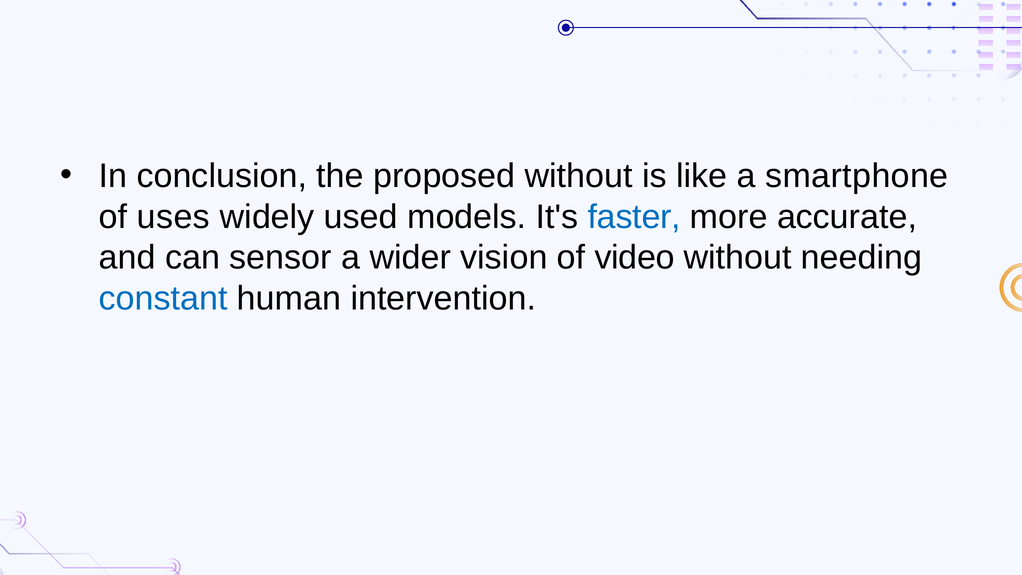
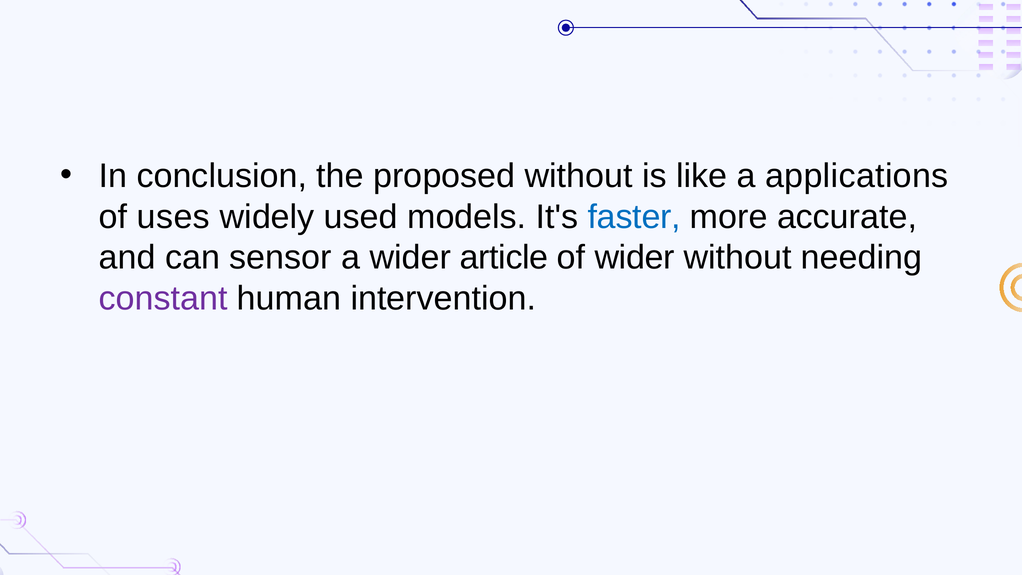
smartphone: smartphone -> applications
vision: vision -> article
of video: video -> wider
constant colour: blue -> purple
